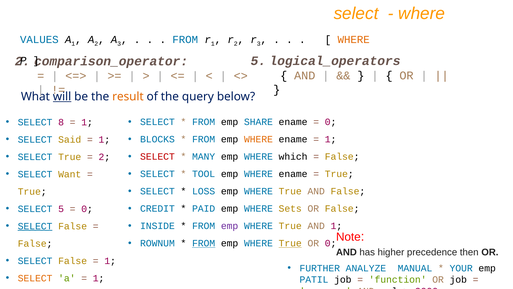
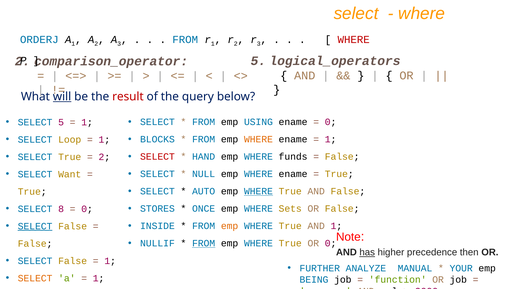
VALUES: VALUES -> ORDERJ
WHERE at (354, 39) colour: orange -> red
result colour: orange -> red
SHARE: SHARE -> USING
SELECT 8: 8 -> 5
Said: Said -> Loop
MANY: MANY -> HAND
which: which -> funds
TOOL: TOOL -> NULL
LOSS: LOSS -> AUTO
WHERE at (258, 191) underline: none -> present
CREDIT: CREDIT -> STORES
PAID: PAID -> ONCE
SELECT 5: 5 -> 8
emp at (230, 226) colour: purple -> orange
ROWNUM: ROWNUM -> NULLIF
True at (290, 243) underline: present -> none
has underline: none -> present
PATIL: PATIL -> BEING
